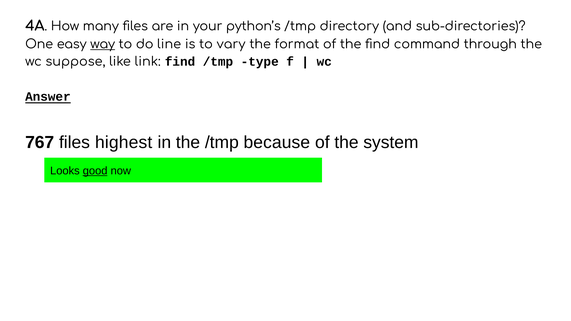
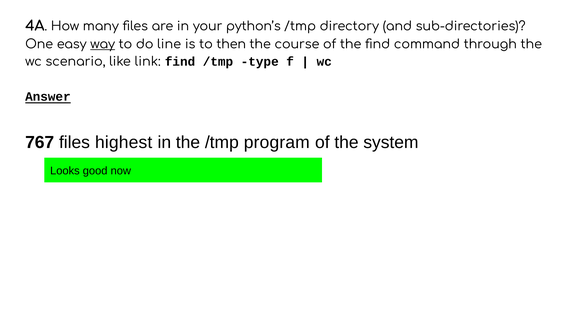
vary: vary -> then
format: format -> course
suppose: suppose -> scenario
because: because -> program
good underline: present -> none
